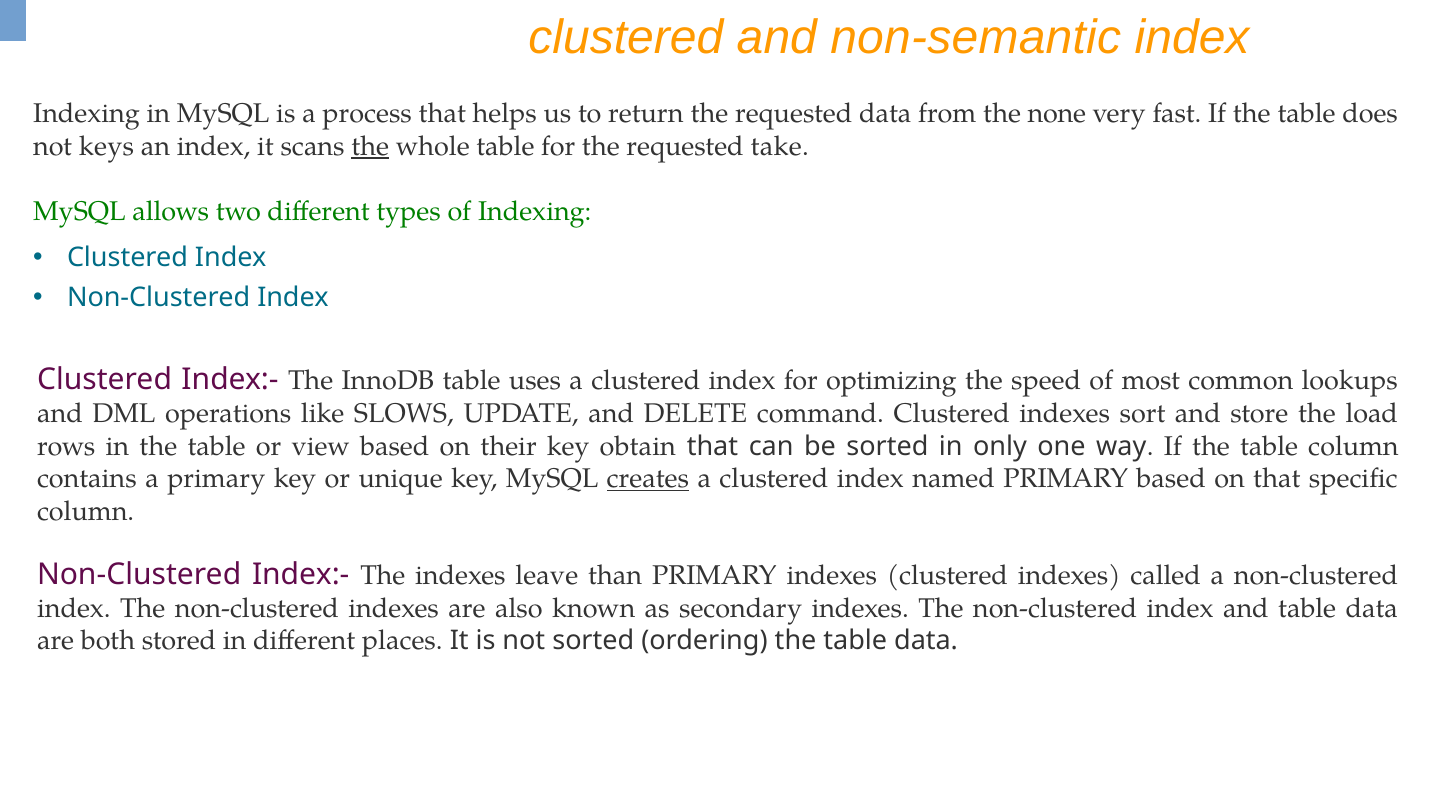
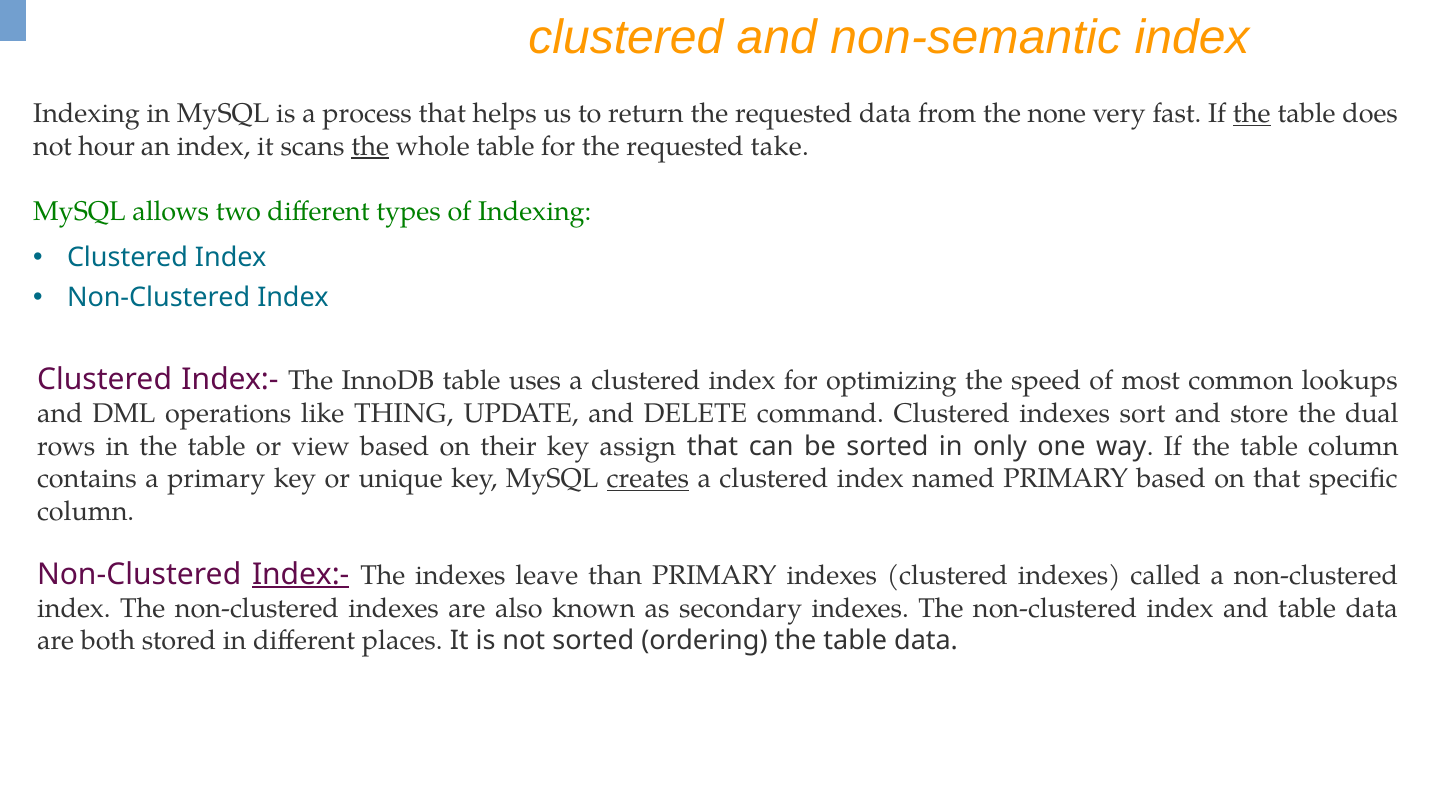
the at (1252, 114) underline: none -> present
keys: keys -> hour
SLOWS: SLOWS -> THING
load: load -> dual
obtain: obtain -> assign
Index:- at (301, 574) underline: none -> present
